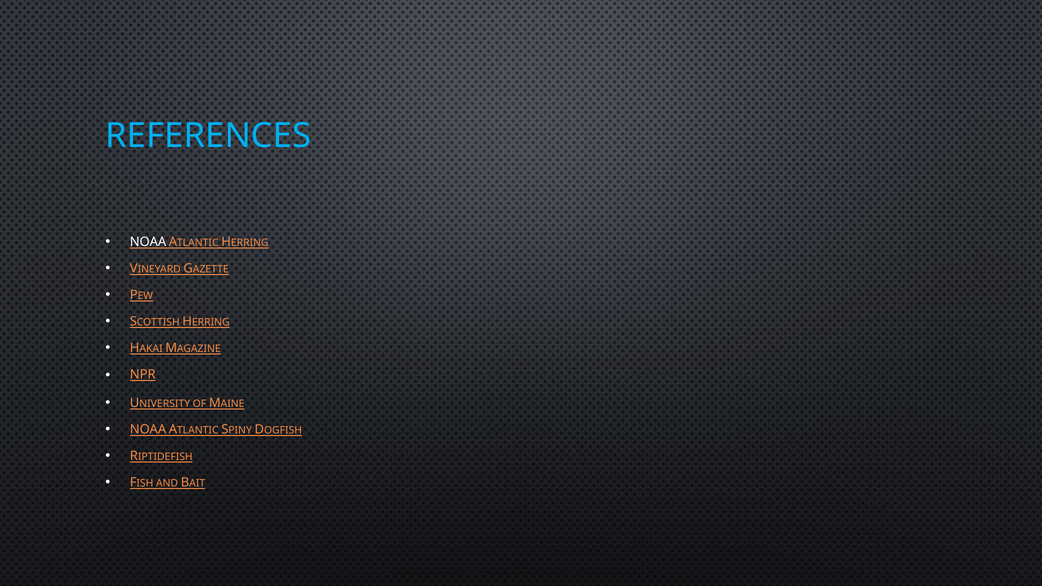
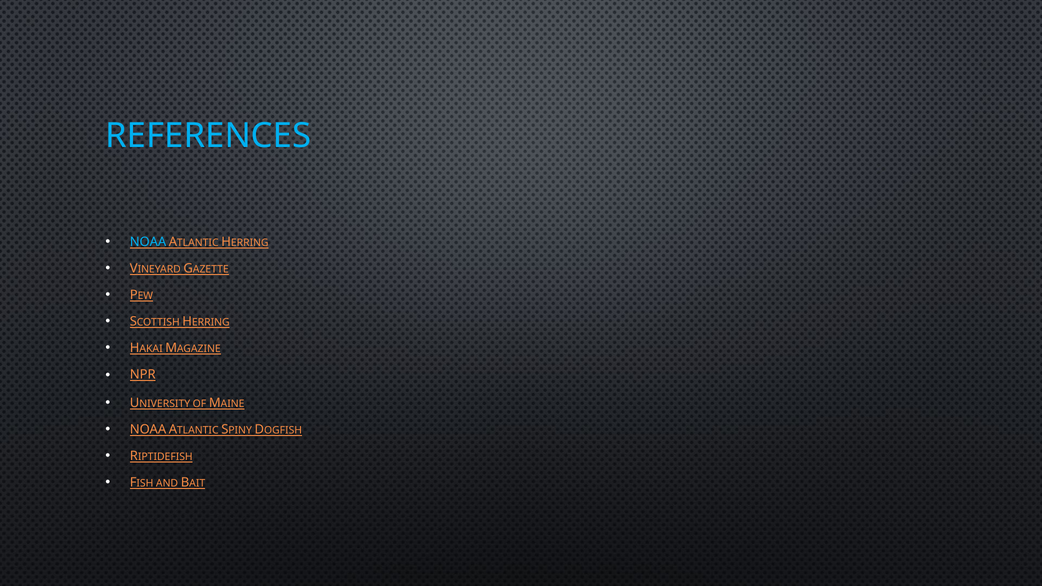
NOAA at (148, 242) colour: white -> light blue
